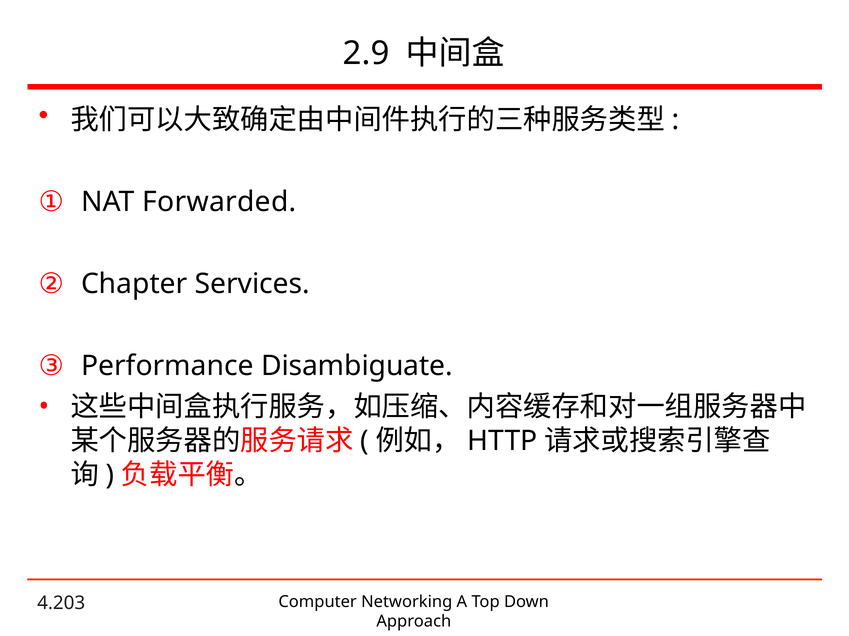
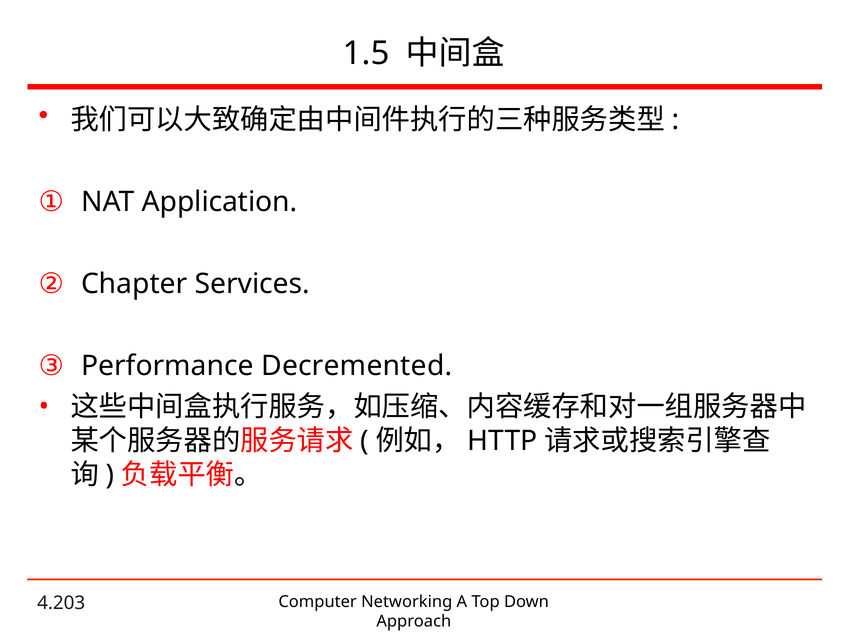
2.9: 2.9 -> 1.5
Forwarded: Forwarded -> Application
Disambiguate: Disambiguate -> Decremented
